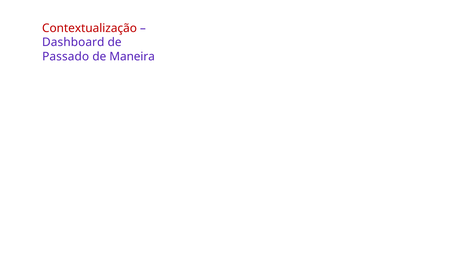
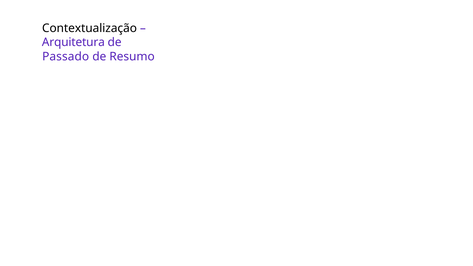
Contextualização colour: red -> black
Dashboard: Dashboard -> Arquitetura
Maneira: Maneira -> Resumo
